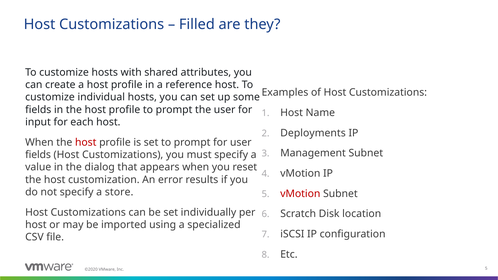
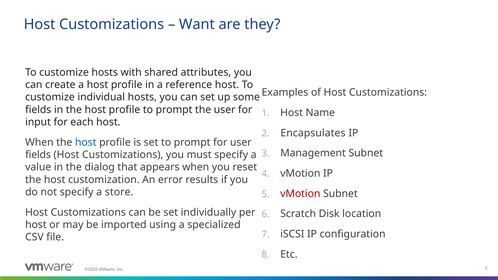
Filled: Filled -> Want
Deployments: Deployments -> Encapsulates
host at (86, 142) colour: red -> blue
